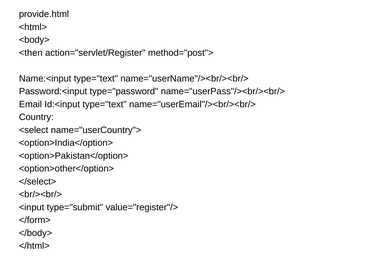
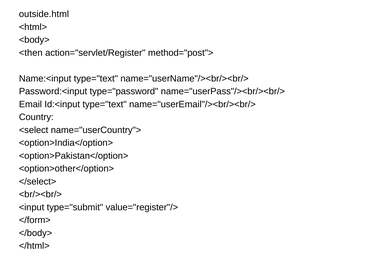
provide.html: provide.html -> outside.html
